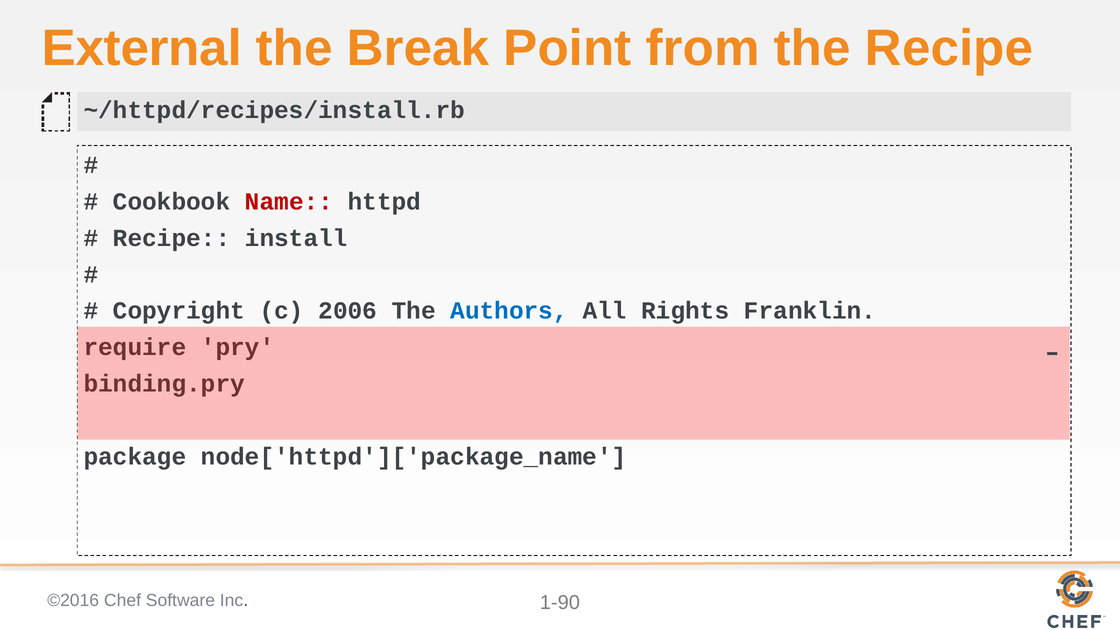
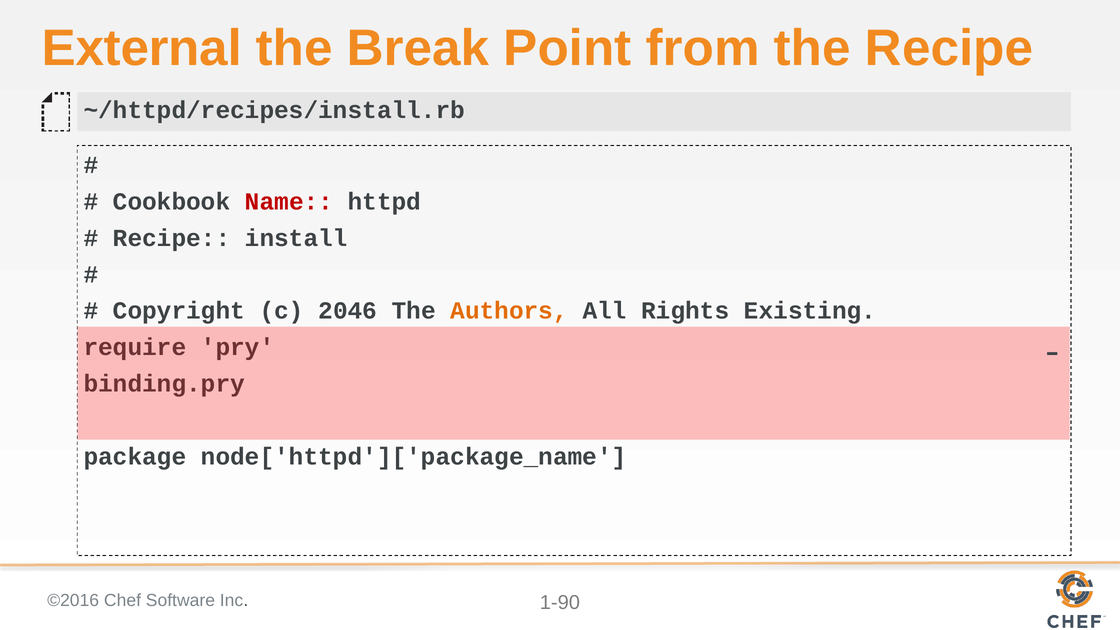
2006: 2006 -> 2046
Authors colour: blue -> orange
Franklin: Franklin -> Existing
